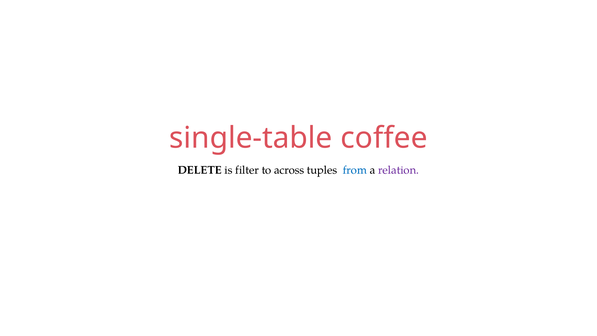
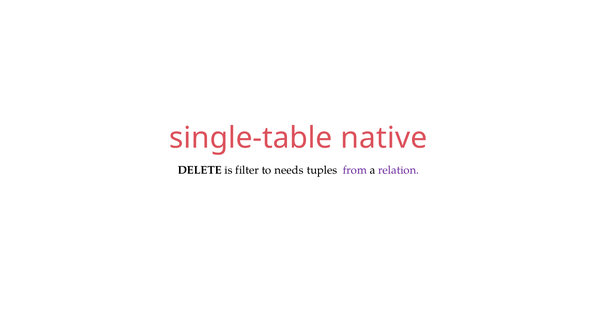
coffee: coffee -> native
across: across -> needs
from colour: blue -> purple
